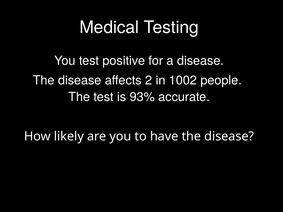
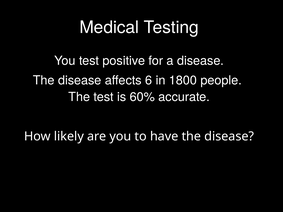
2: 2 -> 6
1002: 1002 -> 1800
93%: 93% -> 60%
